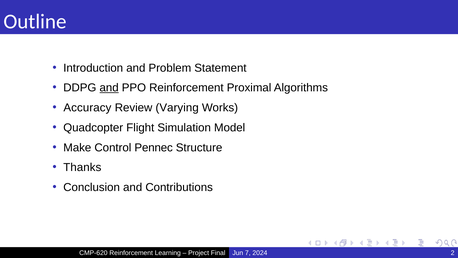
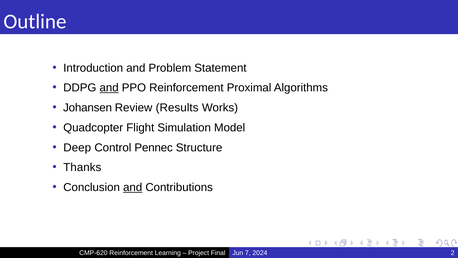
Accuracy: Accuracy -> Johansen
Varying: Varying -> Results
Make: Make -> Deep
and at (133, 187) underline: none -> present
